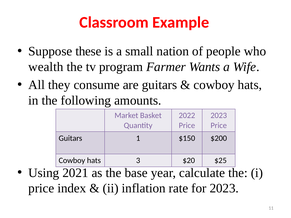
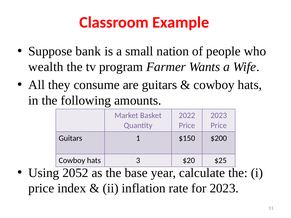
these: these -> bank
2021: 2021 -> 2052
